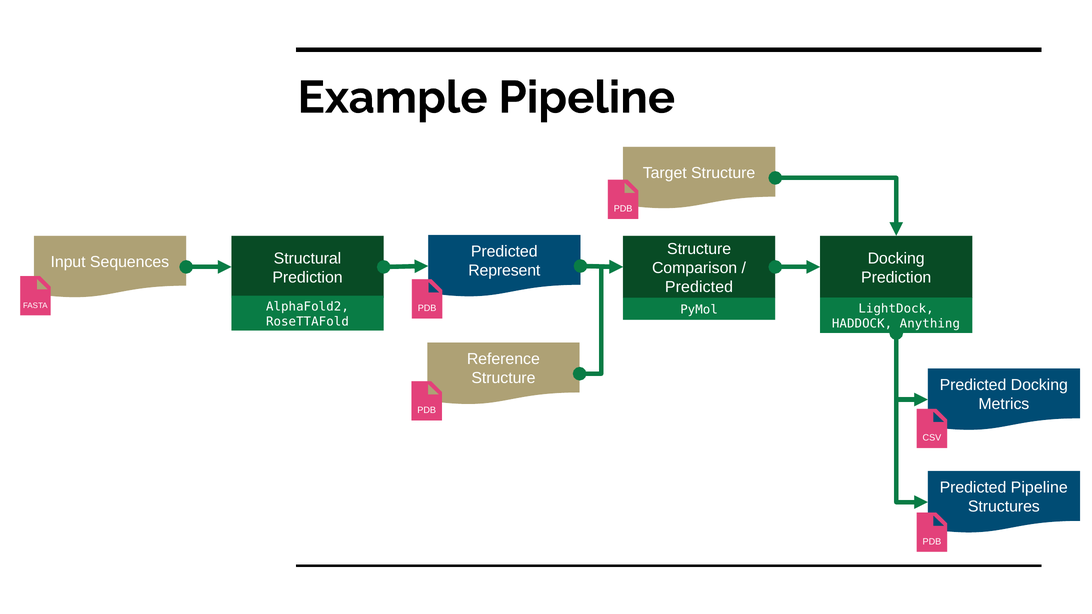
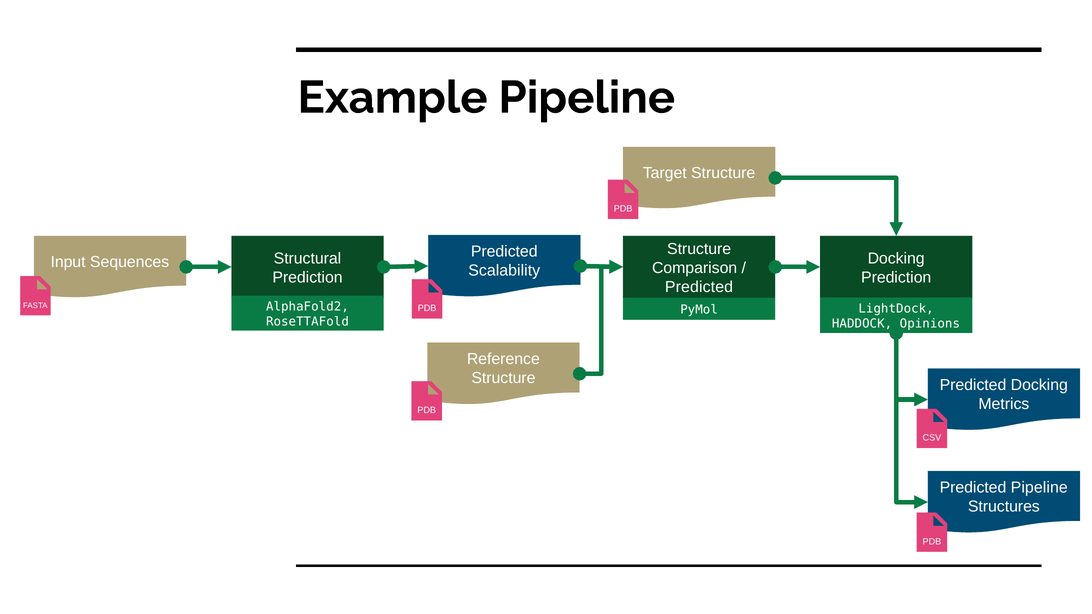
Represent: Represent -> Scalability
Anything: Anything -> Opinions
